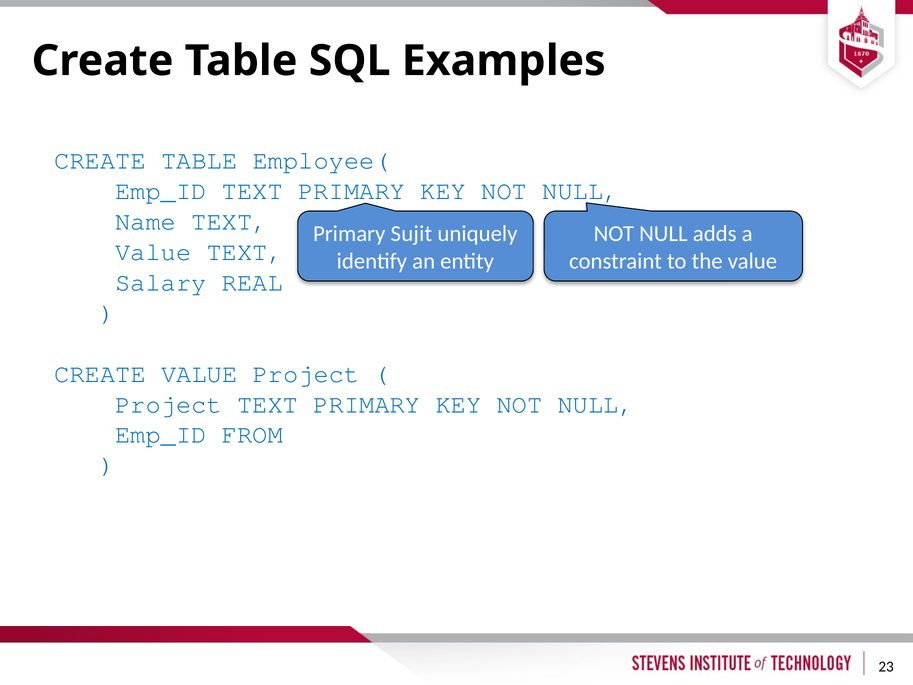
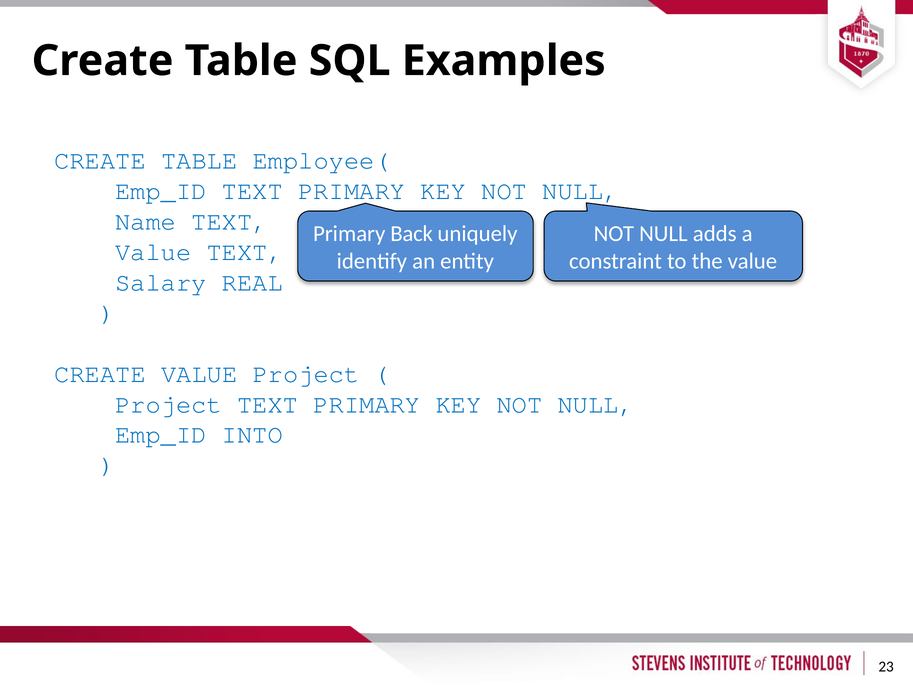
Sujit: Sujit -> Back
FROM: FROM -> INTO
